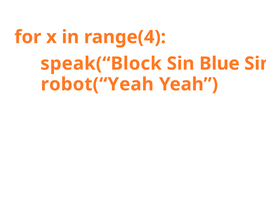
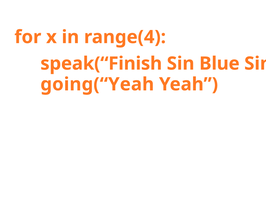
speak(“Block: speak(“Block -> speak(“Finish
robot(“Yeah: robot(“Yeah -> going(“Yeah
